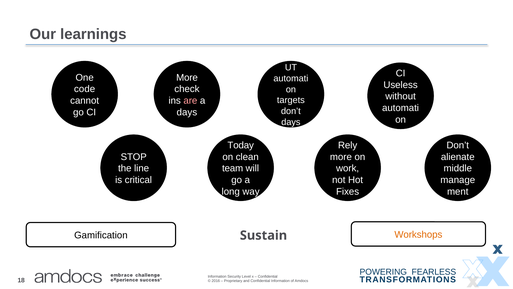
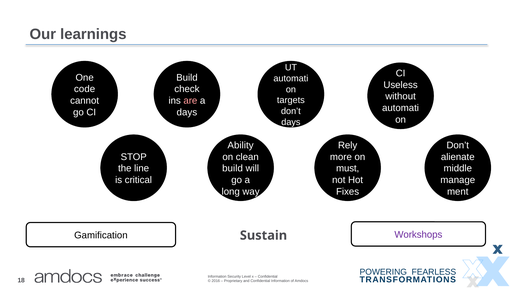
More at (187, 77): More -> Build
Today: Today -> Ability
team at (233, 168): team -> build
work: work -> must
Workshops colour: orange -> purple
